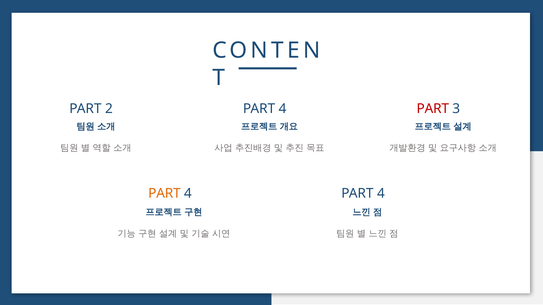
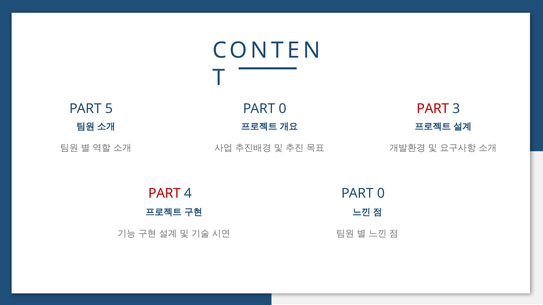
2: 2 -> 5
4 at (283, 109): 4 -> 0
PART at (164, 194) colour: orange -> red
4 at (381, 194): 4 -> 0
